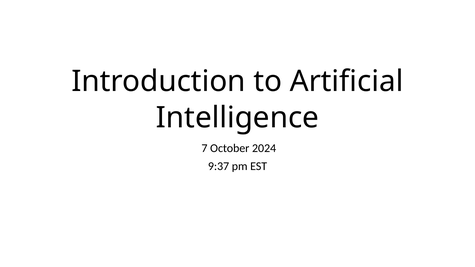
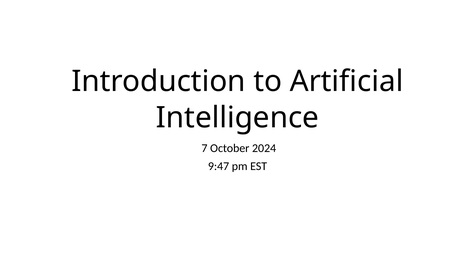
9:37: 9:37 -> 9:47
